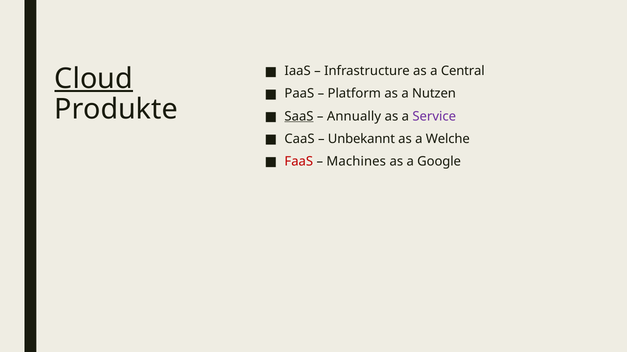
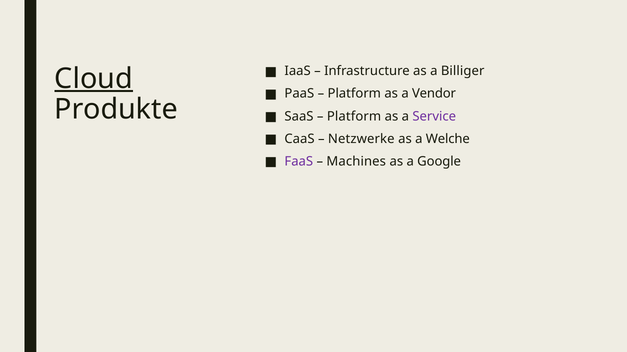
Central: Central -> Billiger
Nutzen: Nutzen -> Vendor
SaaS underline: present -> none
Annually at (354, 116): Annually -> Platform
Unbekannt: Unbekannt -> Netzwerke
FaaS colour: red -> purple
